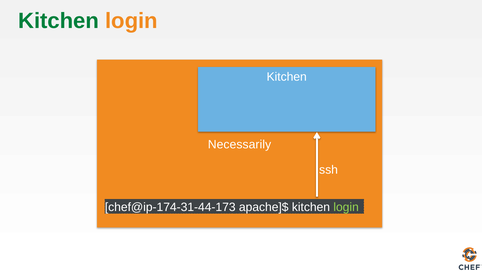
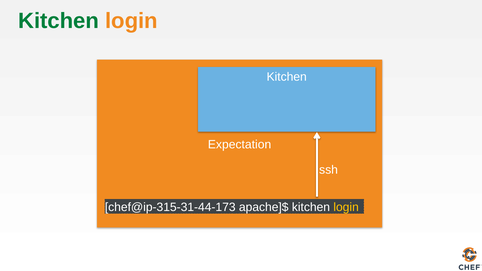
Necessarily: Necessarily -> Expectation
chef@ip-174-31-44-173: chef@ip-174-31-44-173 -> chef@ip-315-31-44-173
login at (346, 207) colour: light green -> yellow
